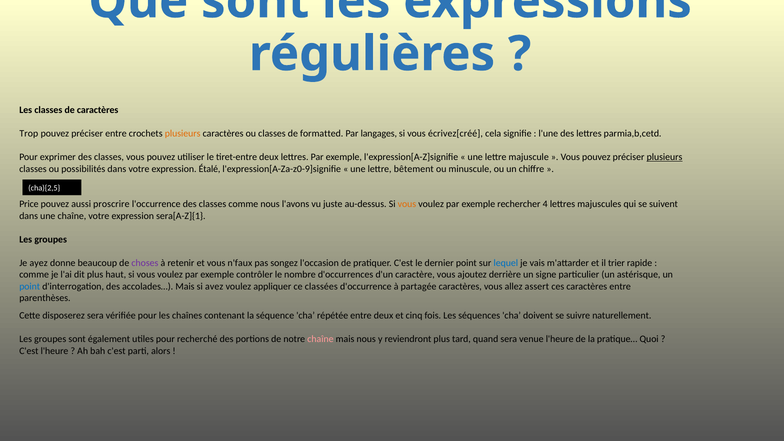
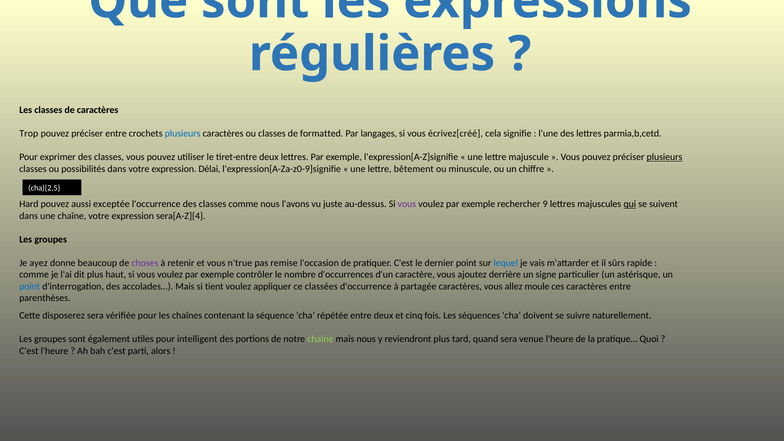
plusieurs at (183, 134) colour: orange -> blue
Étalé: Étalé -> Délai
Price: Price -> Hard
proscrire: proscrire -> exceptée
vous at (407, 204) colour: orange -> purple
4: 4 -> 9
qui underline: none -> present
sera[A-Z]{1: sera[A-Z]{1 -> sera[A-Z]{4
n'faux: n'faux -> n'true
songez: songez -> remise
trier: trier -> sûrs
avez: avez -> tient
assert: assert -> moule
recherché: recherché -> intelligent
chaîne at (320, 339) colour: pink -> light green
